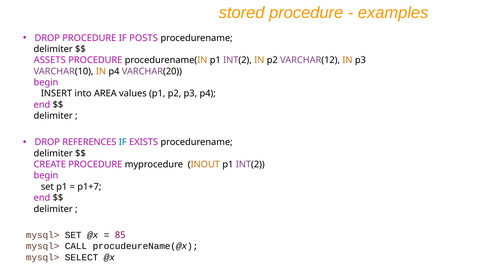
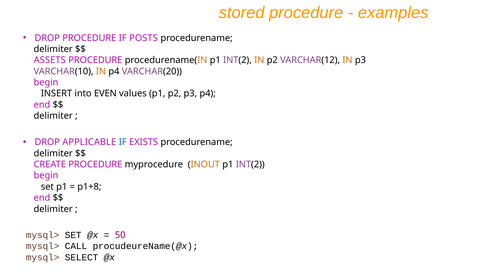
AREA: AREA -> EVEN
REFERENCES: REFERENCES -> APPLICABLE
p1+7: p1+7 -> p1+8
85: 85 -> 50
